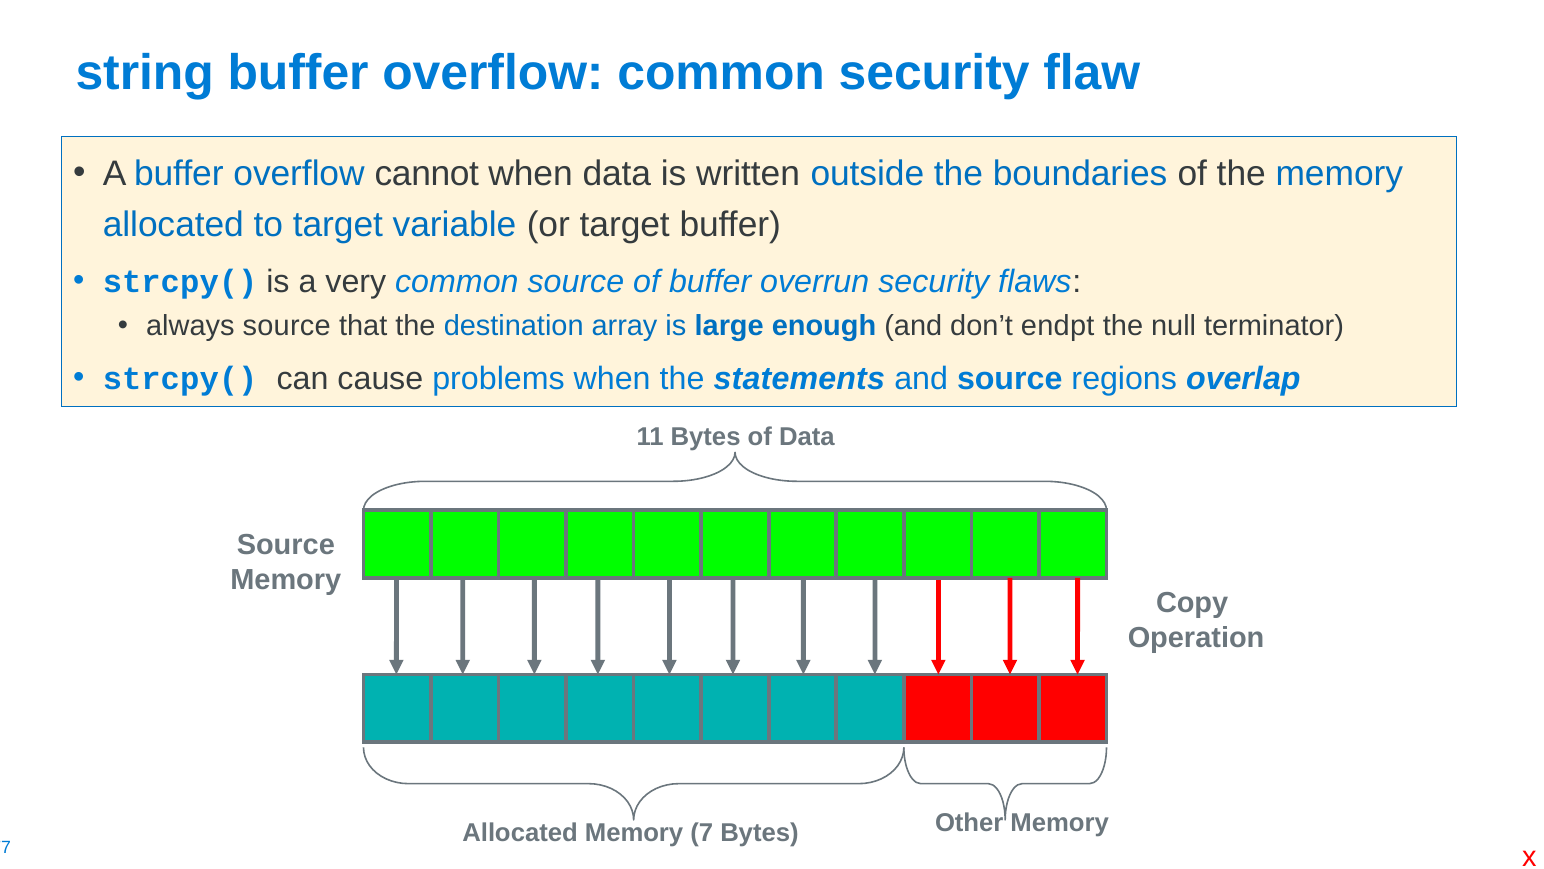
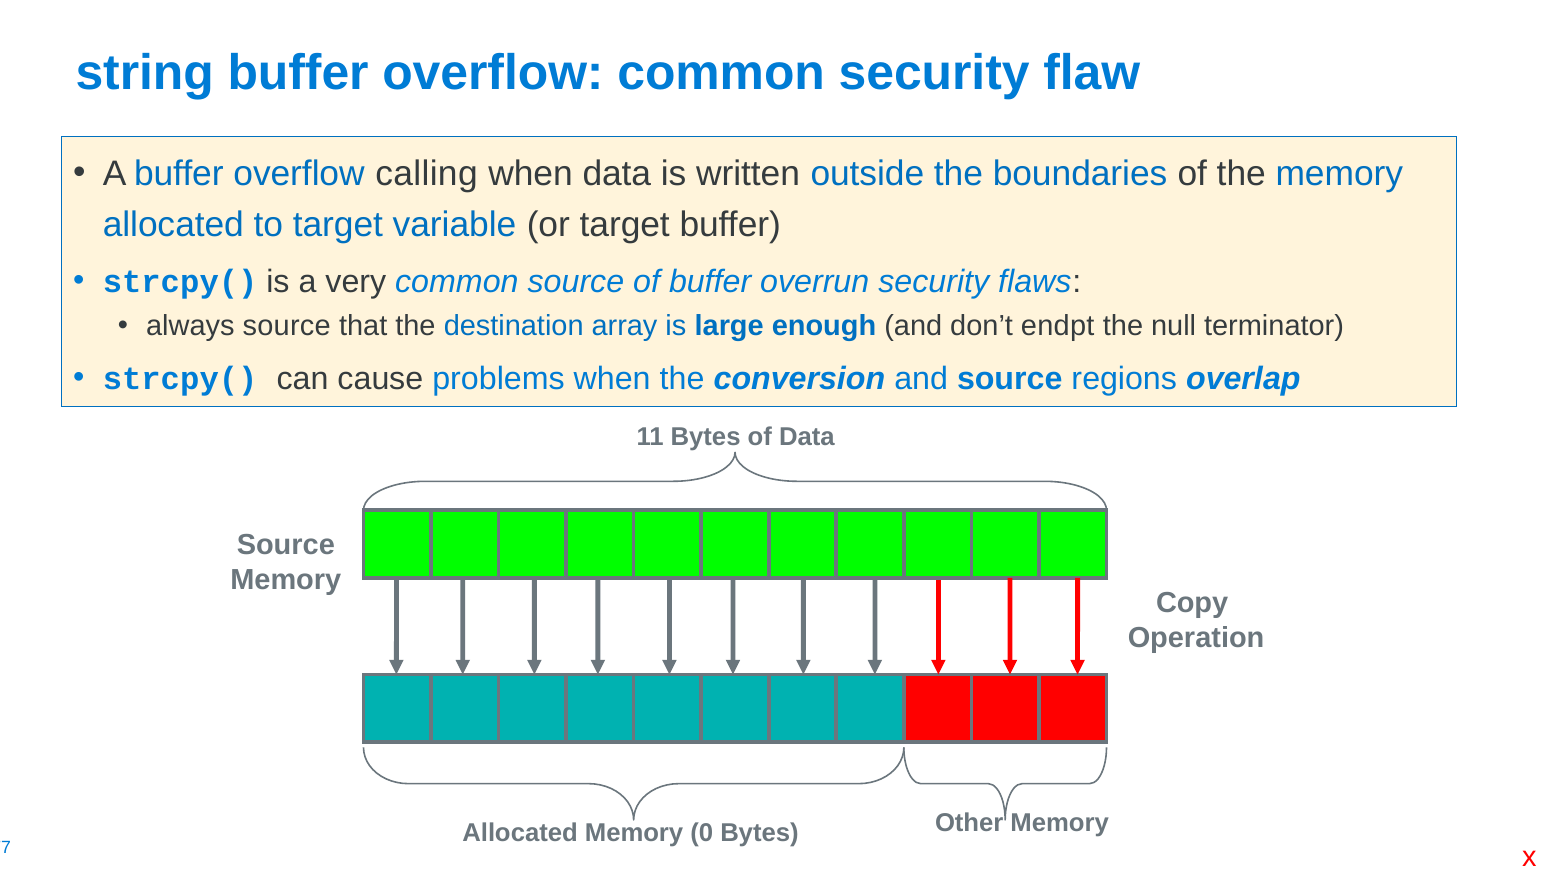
cannot: cannot -> calling
statements: statements -> conversion
7: 7 -> 0
